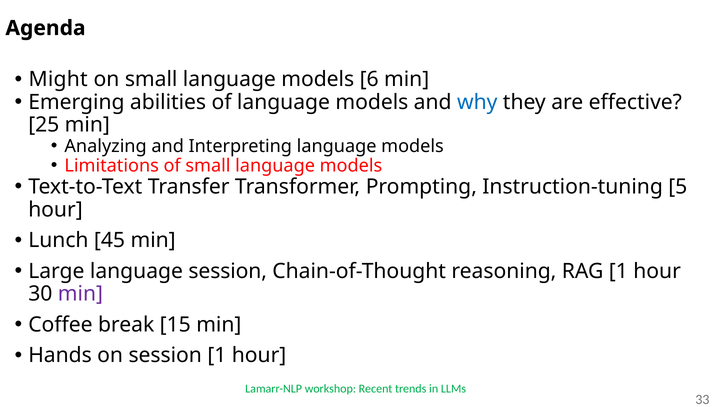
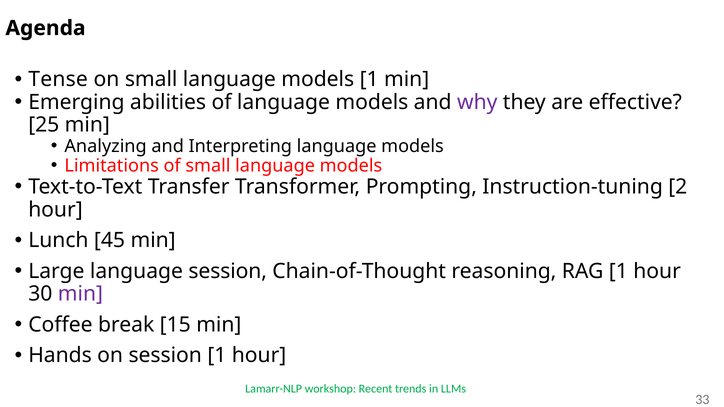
Might: Might -> Tense
models 6: 6 -> 1
why colour: blue -> purple
5: 5 -> 2
